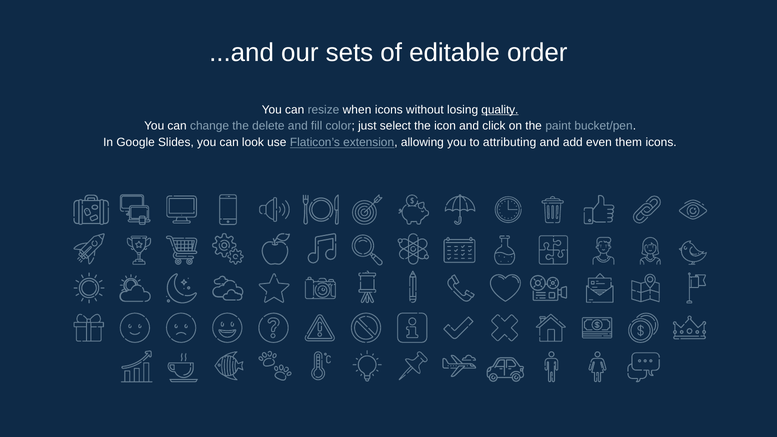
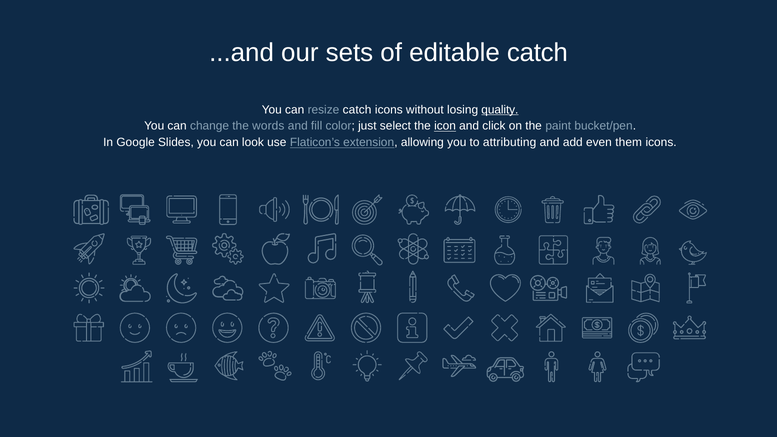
editable order: order -> catch
resize when: when -> catch
delete: delete -> words
icon underline: none -> present
